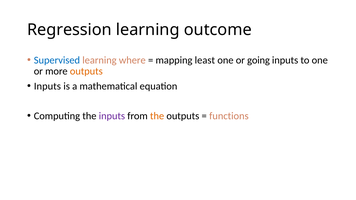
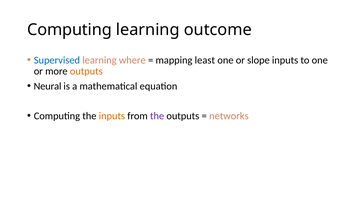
Regression at (69, 30): Regression -> Computing
going: going -> slope
Inputs at (47, 86): Inputs -> Neural
inputs at (112, 116) colour: purple -> orange
the at (157, 116) colour: orange -> purple
functions: functions -> networks
